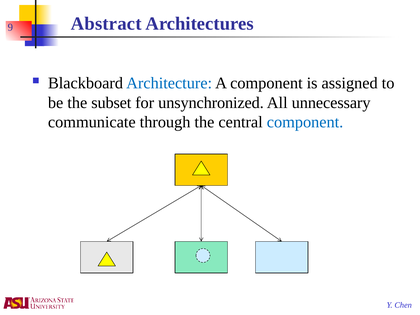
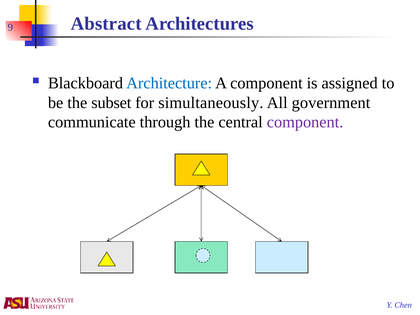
unsynchronized: unsynchronized -> simultaneously
unnecessary: unnecessary -> government
component at (305, 122) colour: blue -> purple
